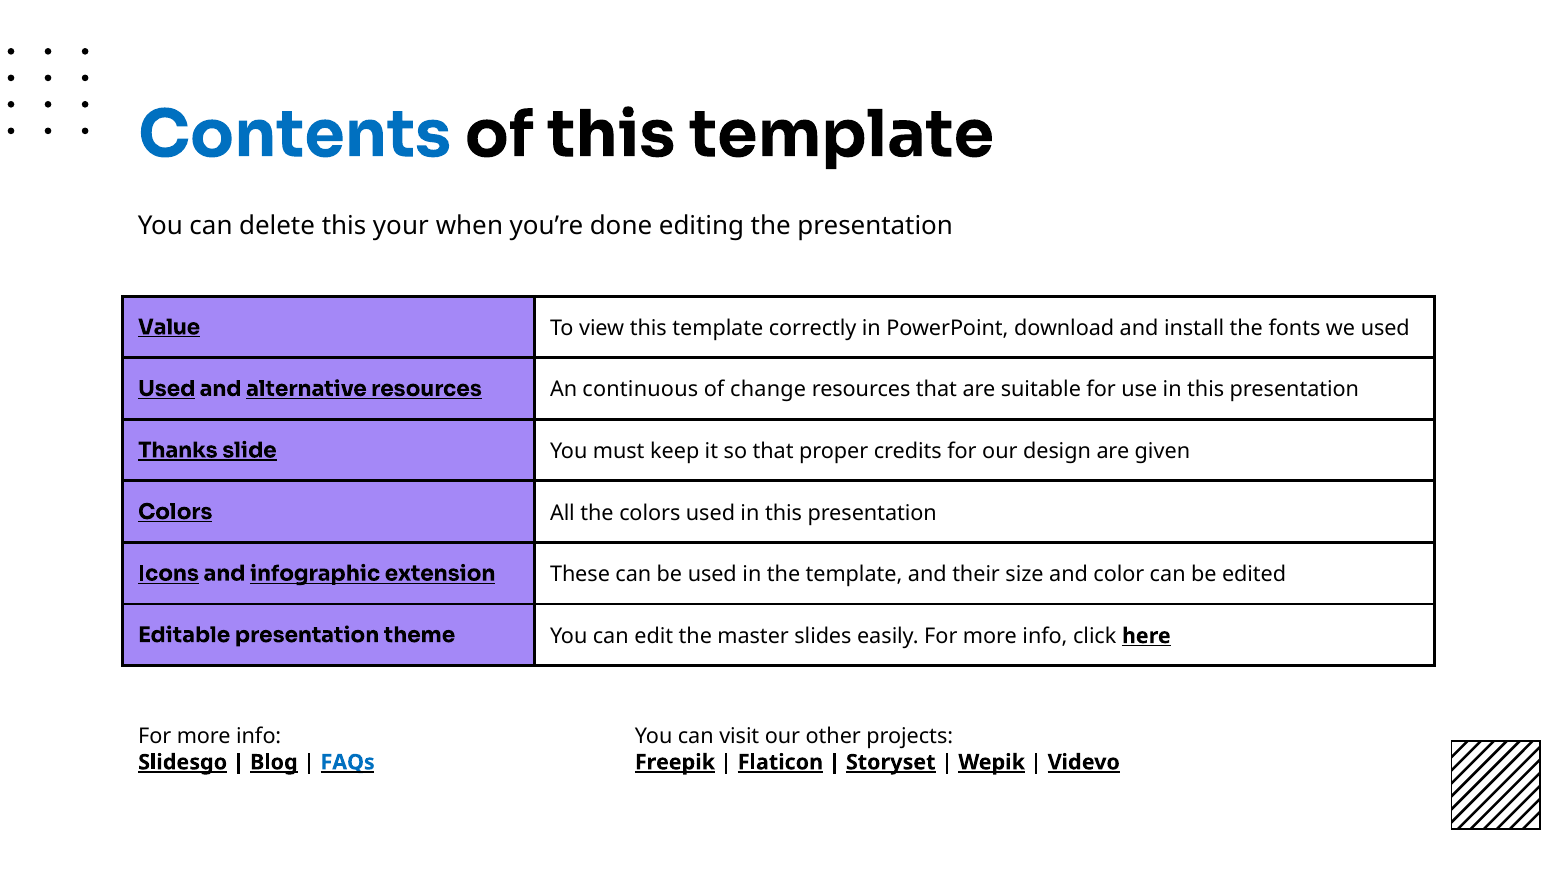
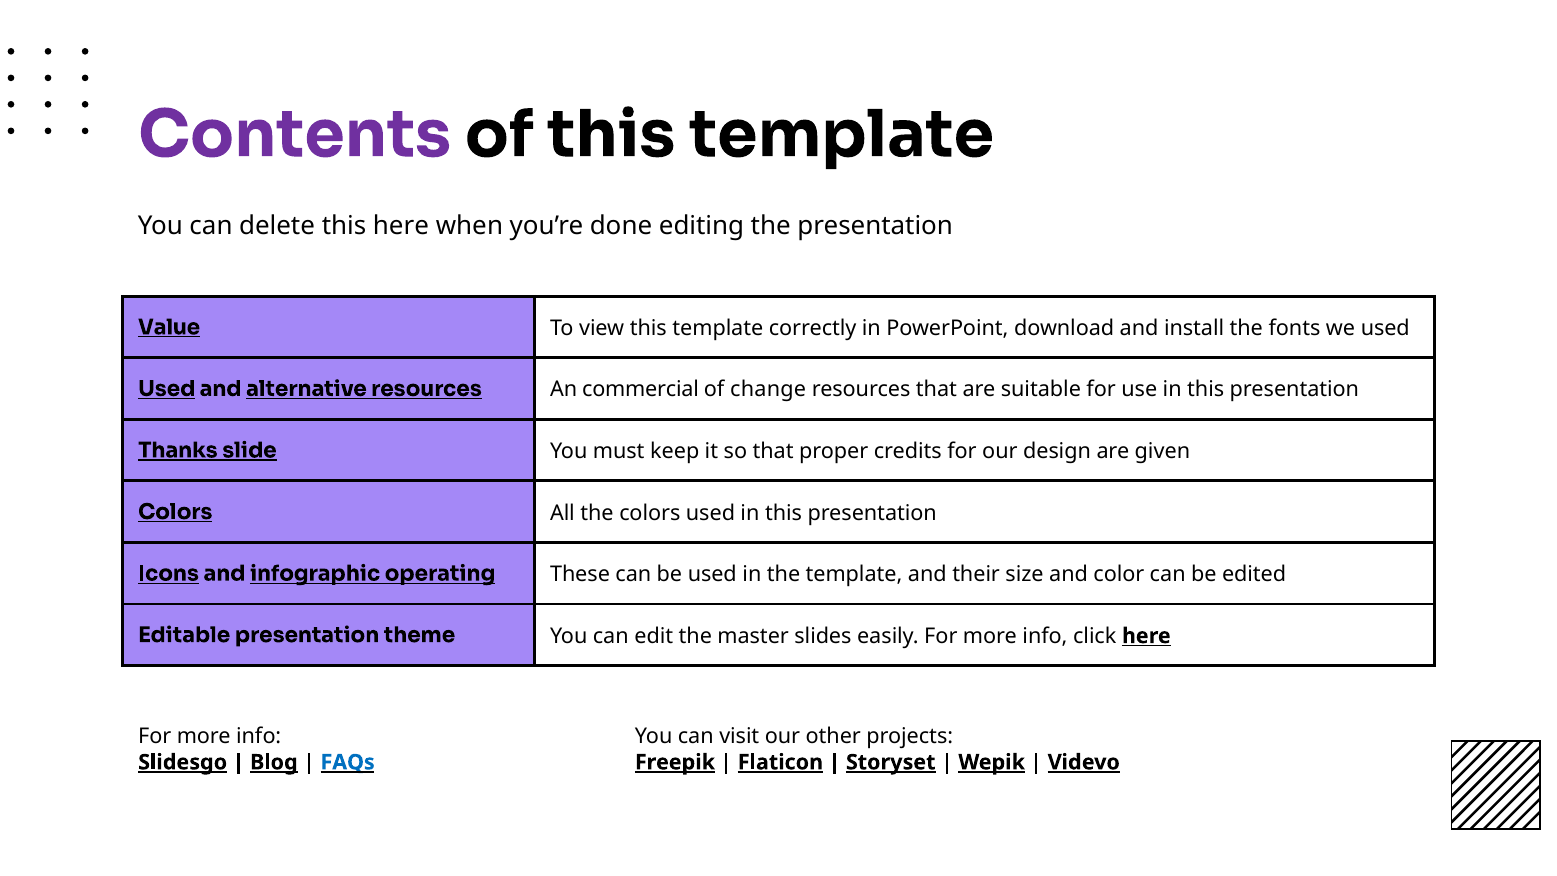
Contents colour: blue -> purple
this your: your -> here
continuous: continuous -> commercial
extension: extension -> operating
